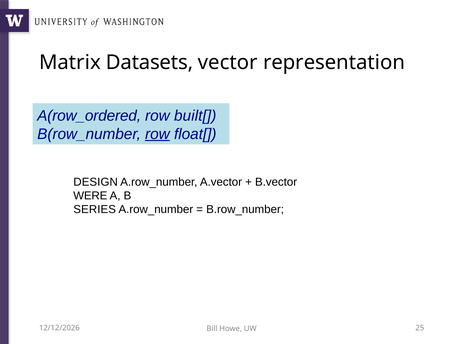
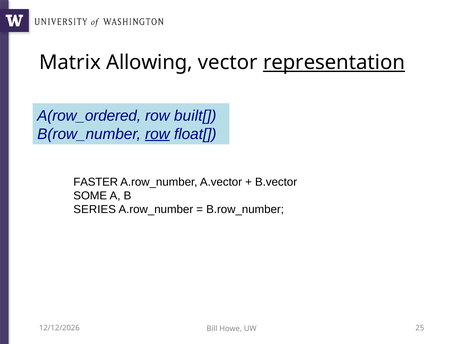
Datasets: Datasets -> Allowing
representation underline: none -> present
DESIGN: DESIGN -> FASTER
WERE: WERE -> SOME
